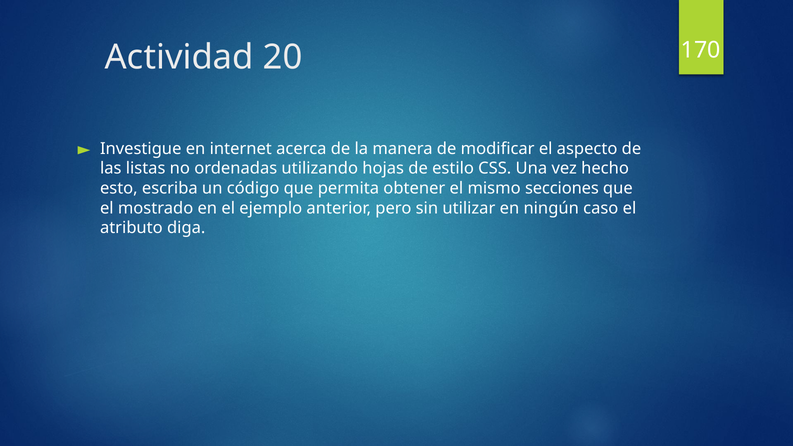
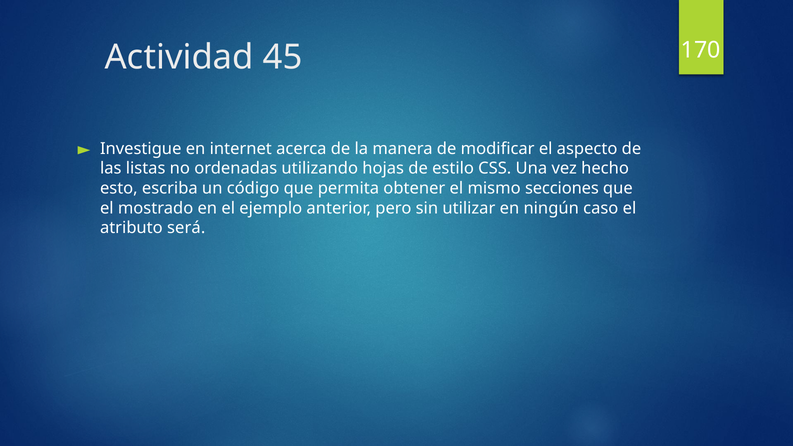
20: 20 -> 45
diga: diga -> será
